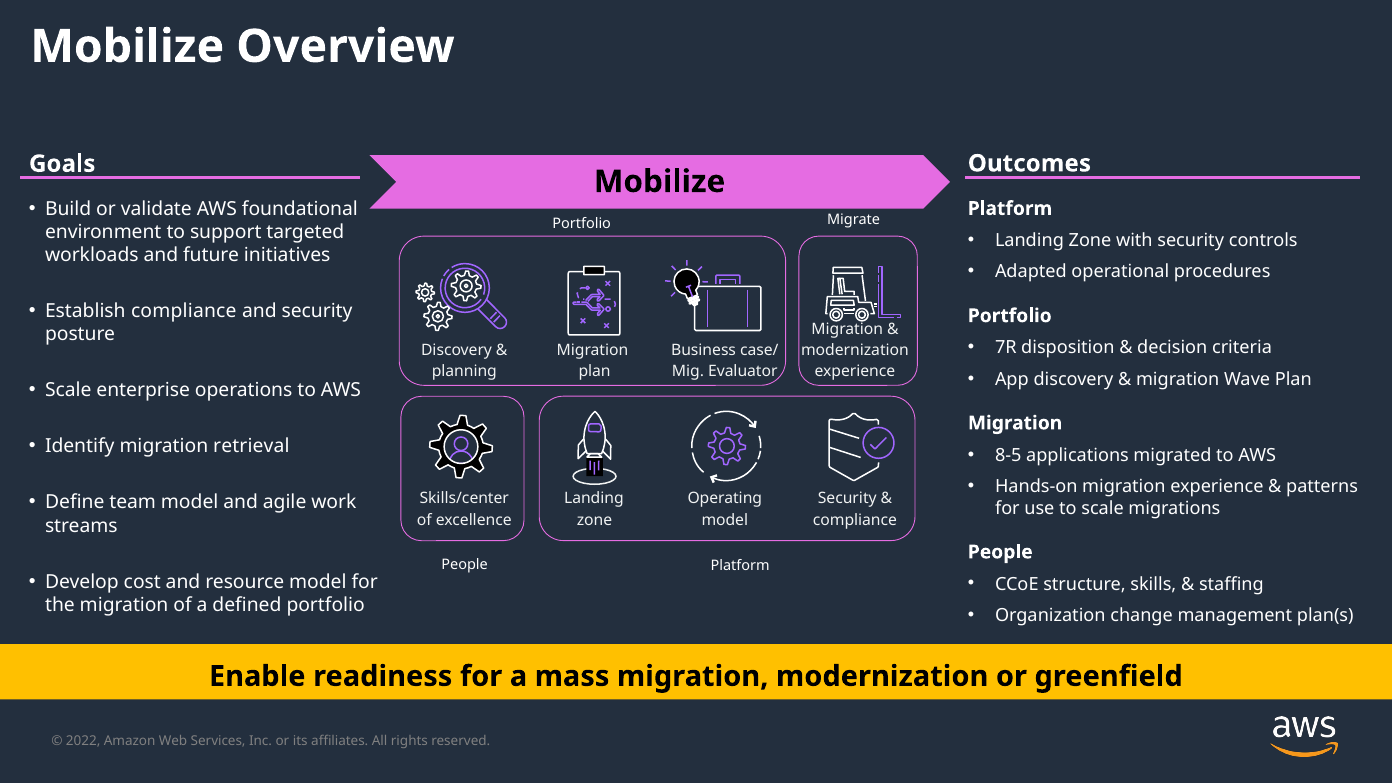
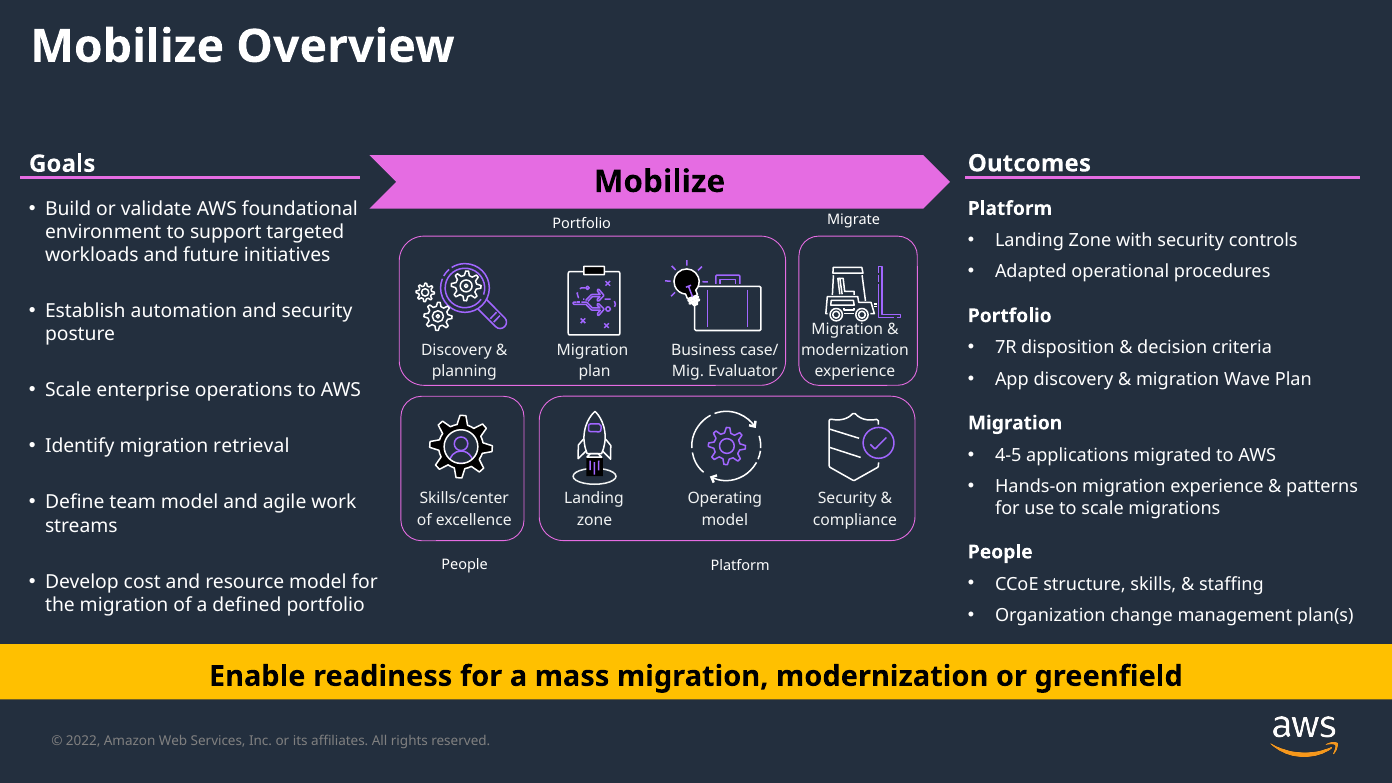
Establish compliance: compliance -> automation
8-5: 8-5 -> 4-5
